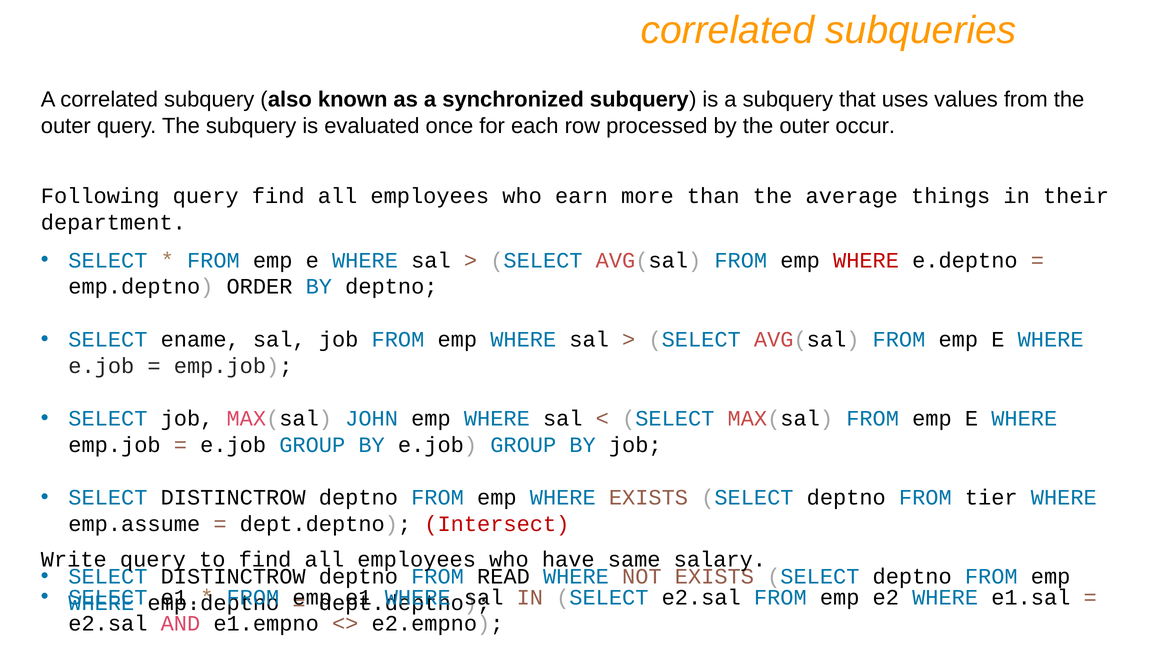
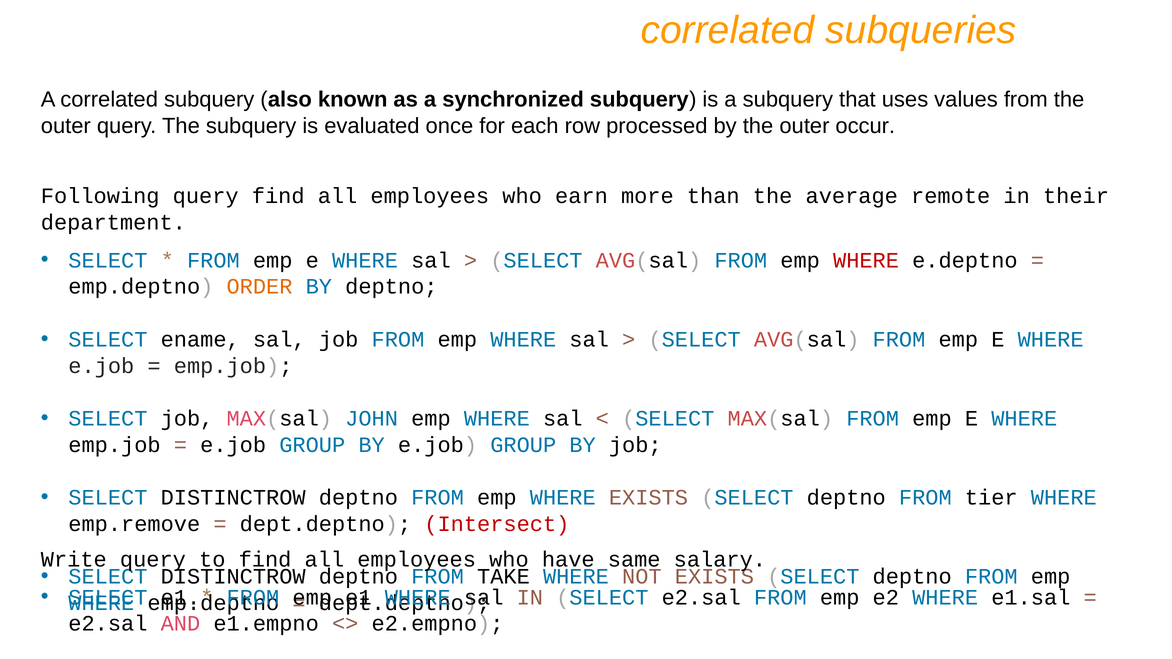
things: things -> remote
ORDER colour: black -> orange
emp.assume: emp.assume -> emp.remove
READ: READ -> TAKE
